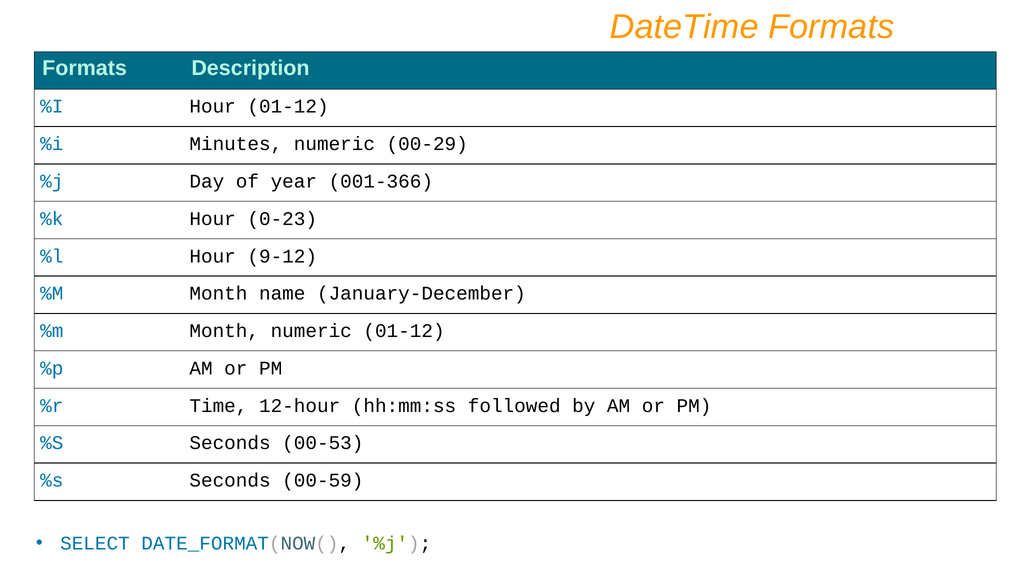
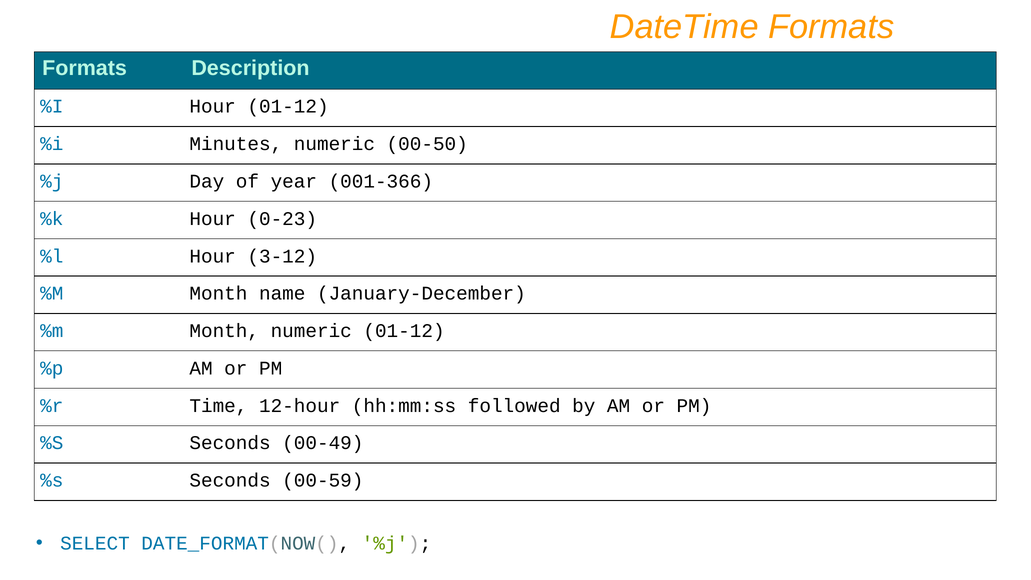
00-29: 00-29 -> 00-50
9-12: 9-12 -> 3-12
00-53: 00-53 -> 00-49
